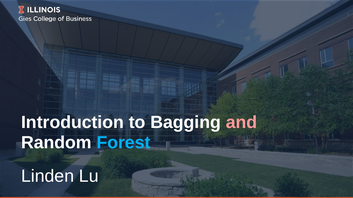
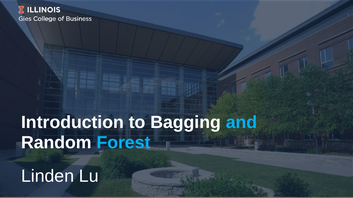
and colour: pink -> light blue
